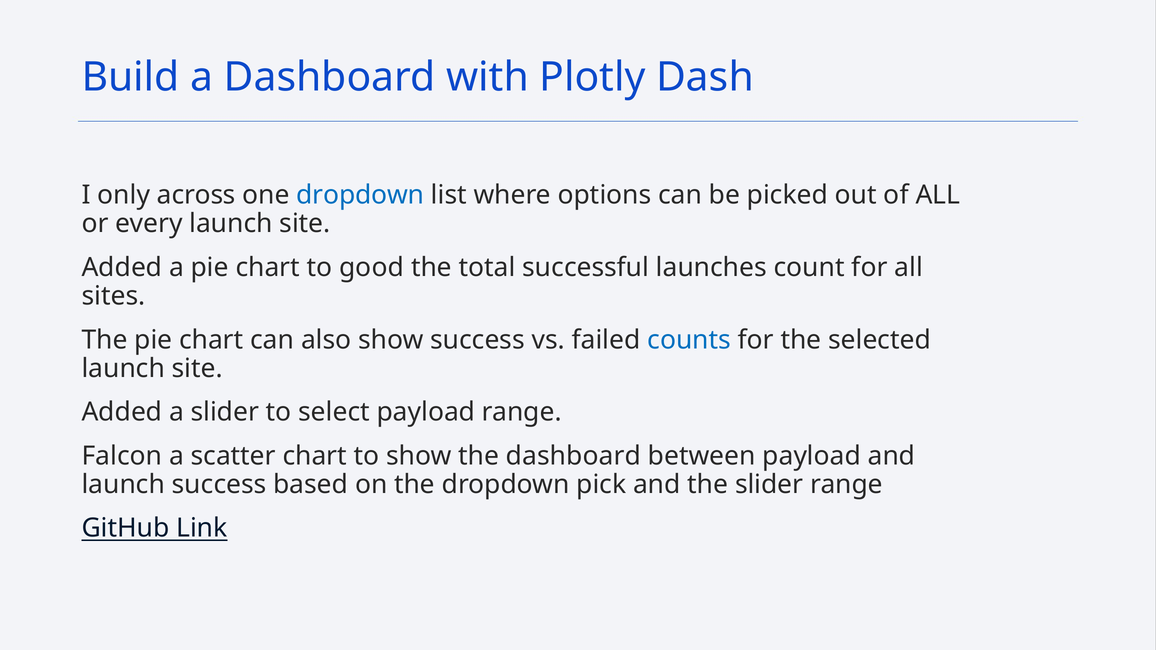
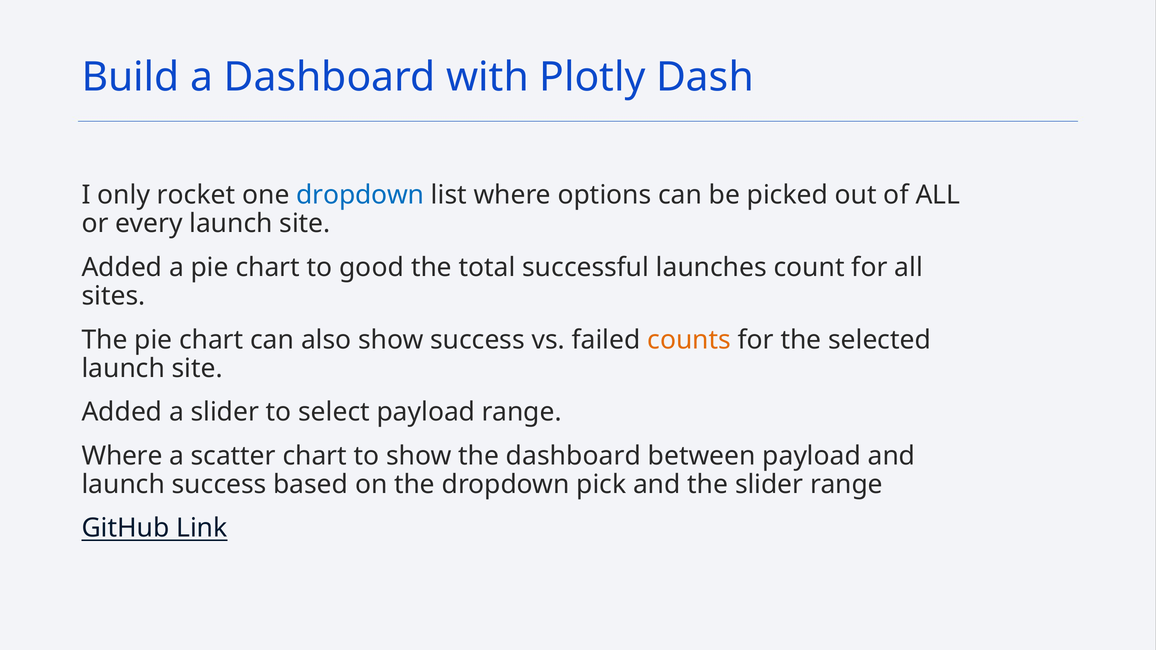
across: across -> rocket
counts colour: blue -> orange
Falcon at (122, 456): Falcon -> Where
